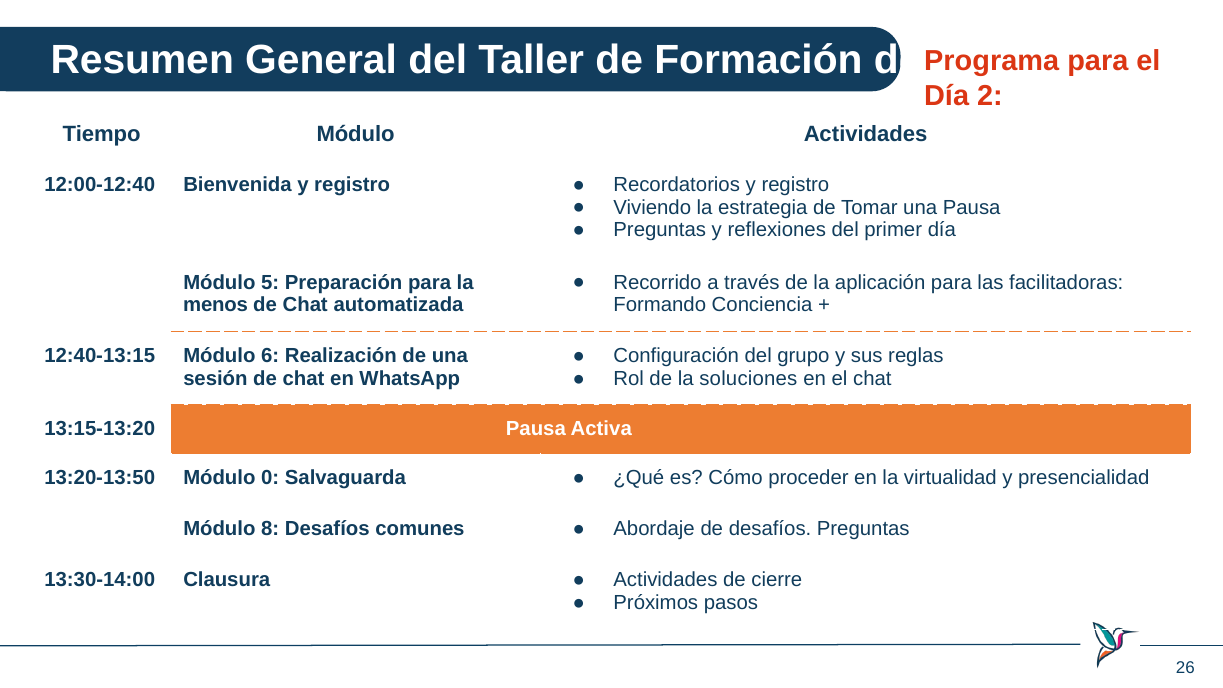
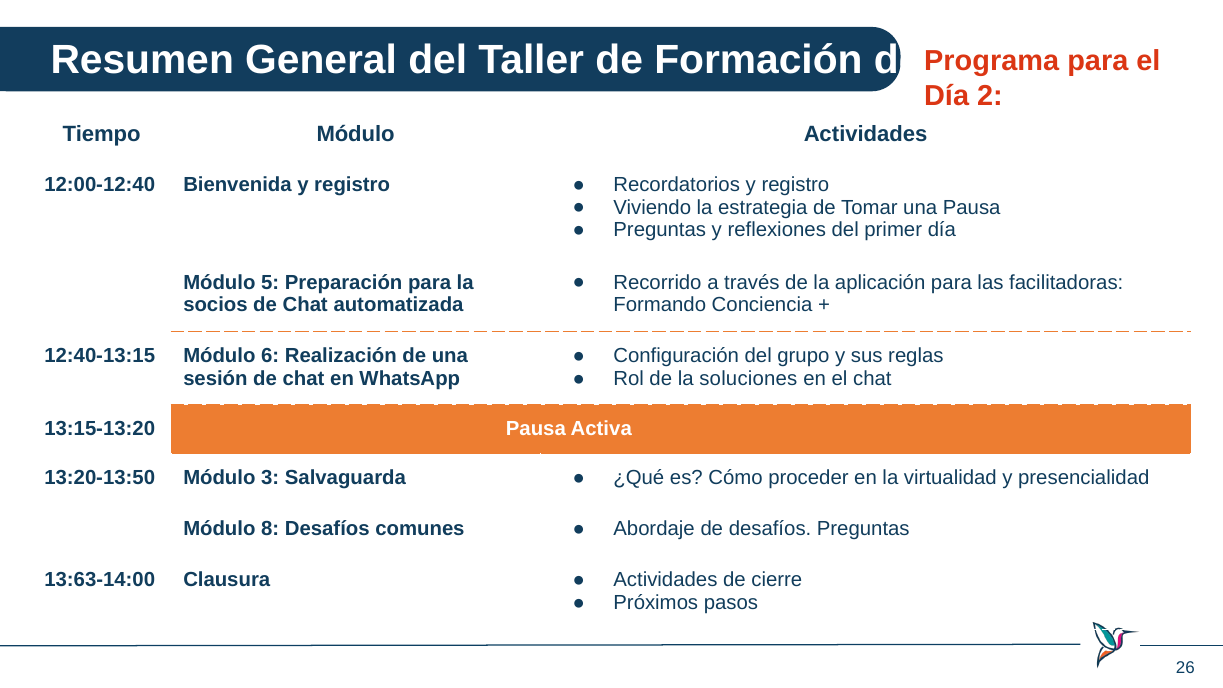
menos: menos -> socios
0: 0 -> 3
13:30-14:00: 13:30-14:00 -> 13:63-14:00
